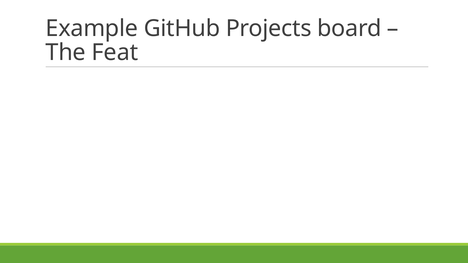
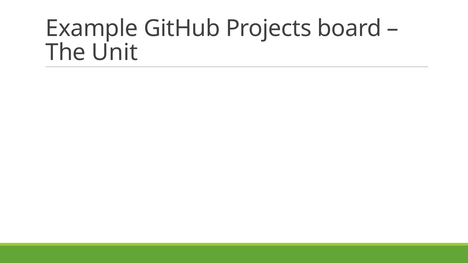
Feat: Feat -> Unit
